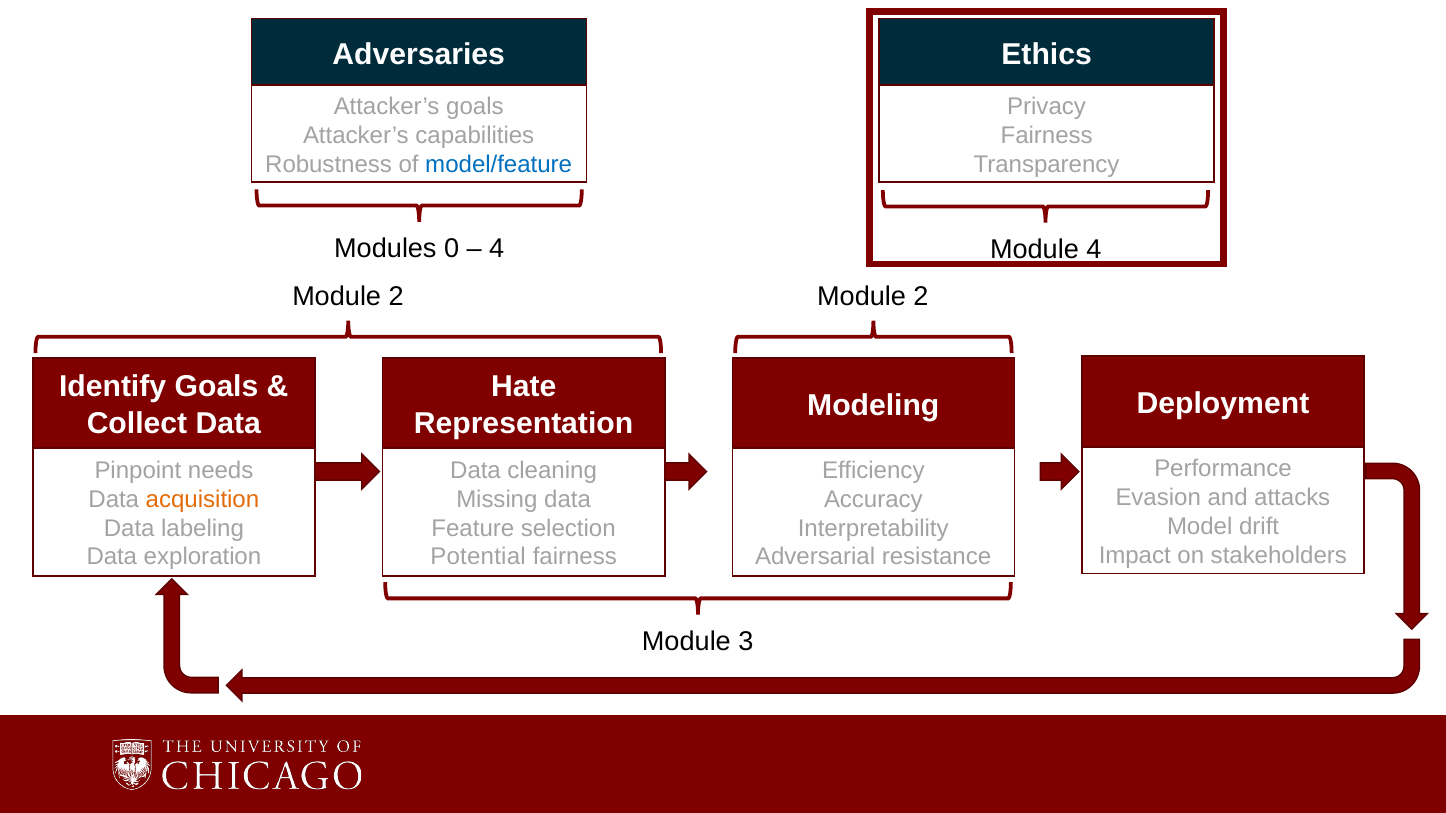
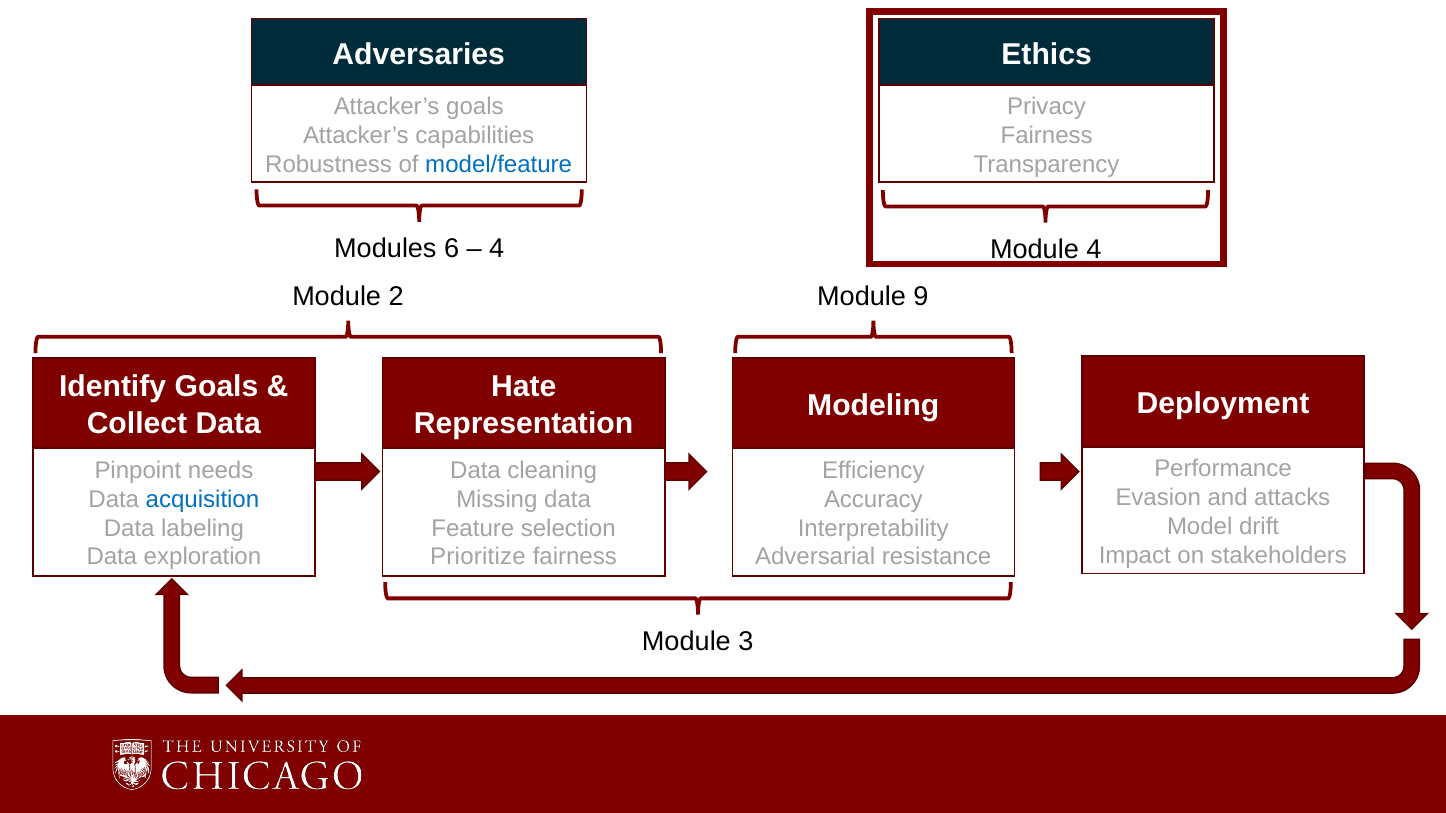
0: 0 -> 6
2 at (921, 297): 2 -> 9
acquisition colour: orange -> blue
Potential: Potential -> Prioritize
